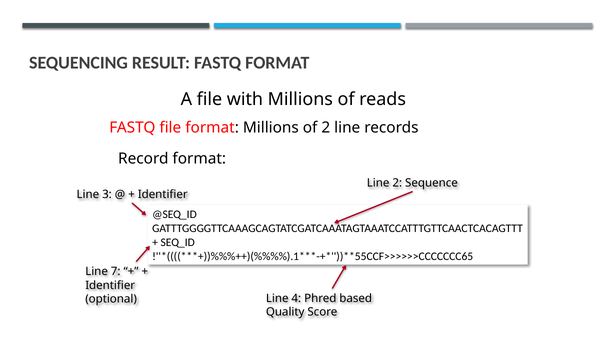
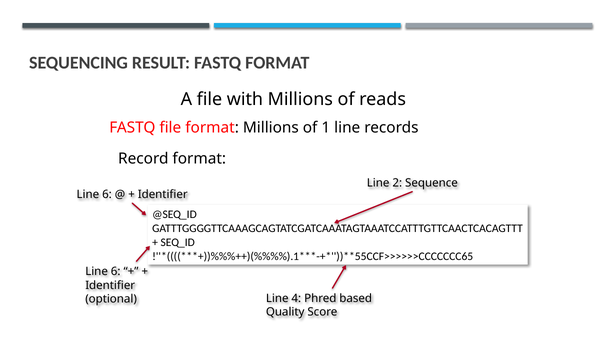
of 2: 2 -> 1
3 at (107, 194): 3 -> 6
7 at (116, 271): 7 -> 6
